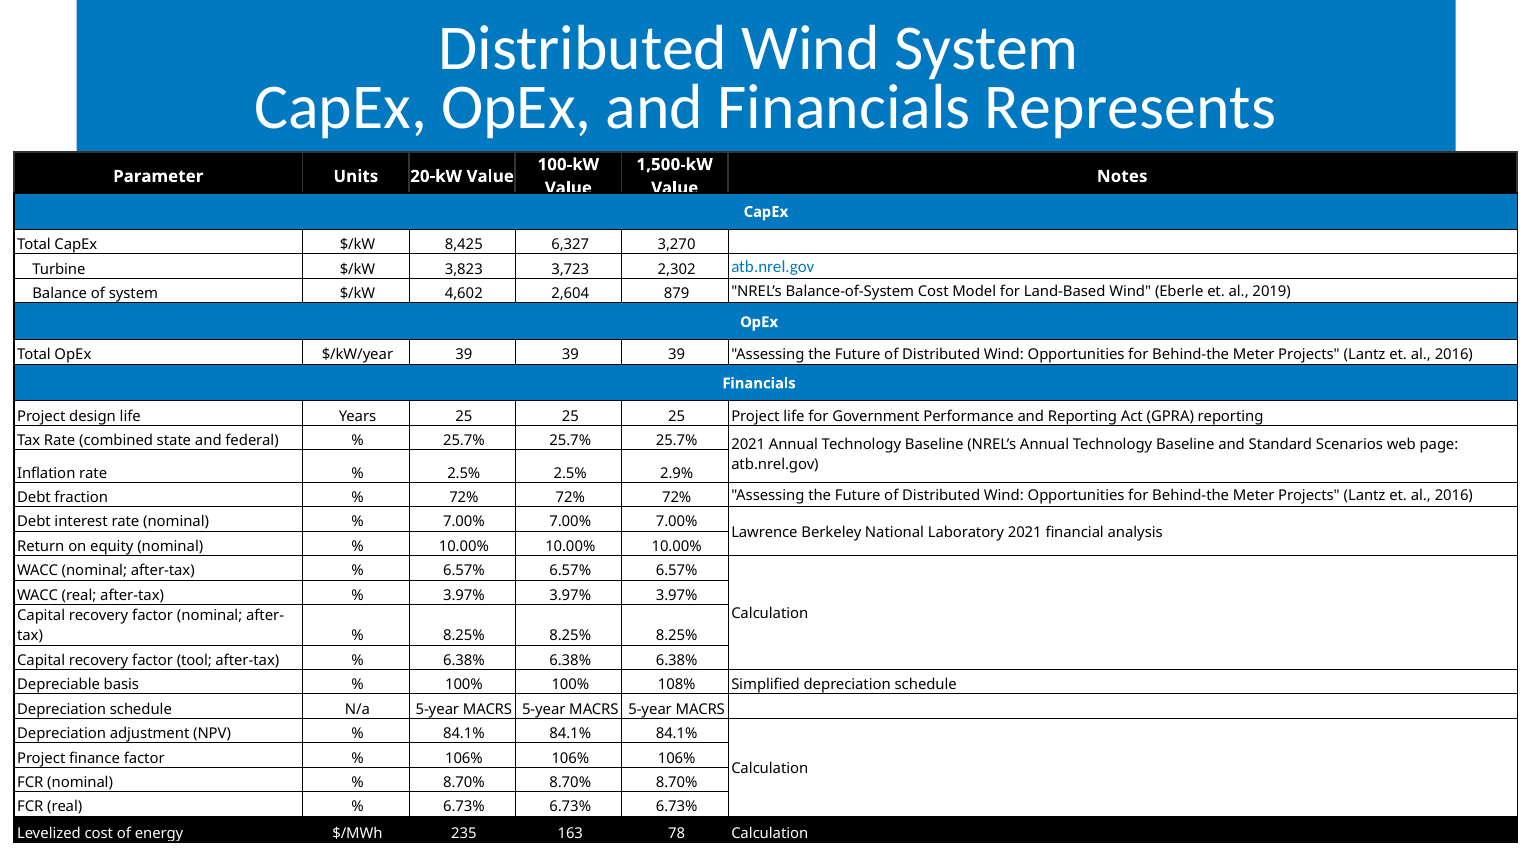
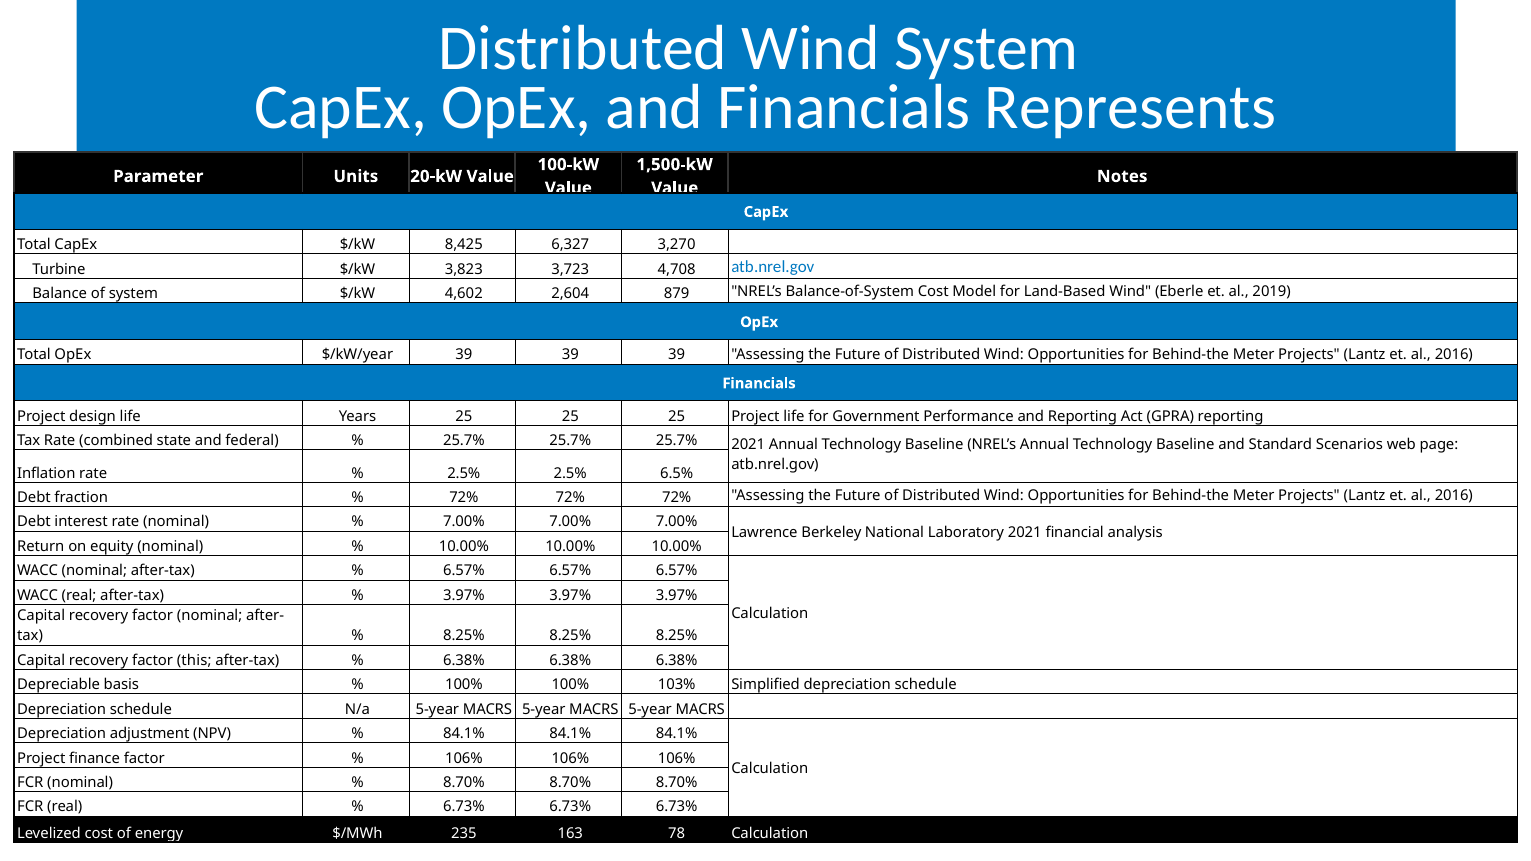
2,302: 2,302 -> 4,708
2.9%: 2.9% -> 6.5%
tool: tool -> this
108%: 108% -> 103%
